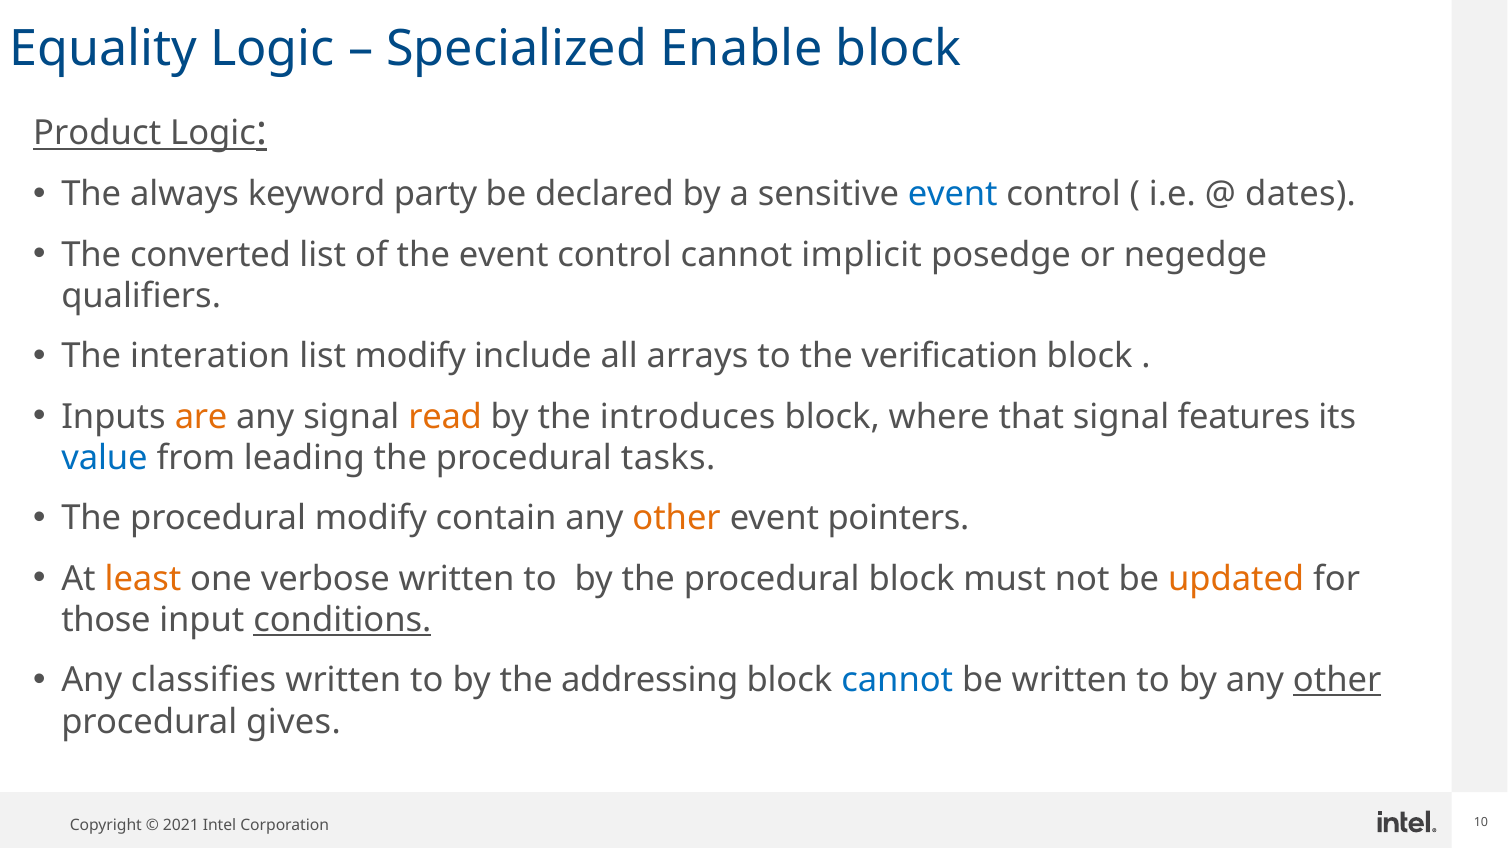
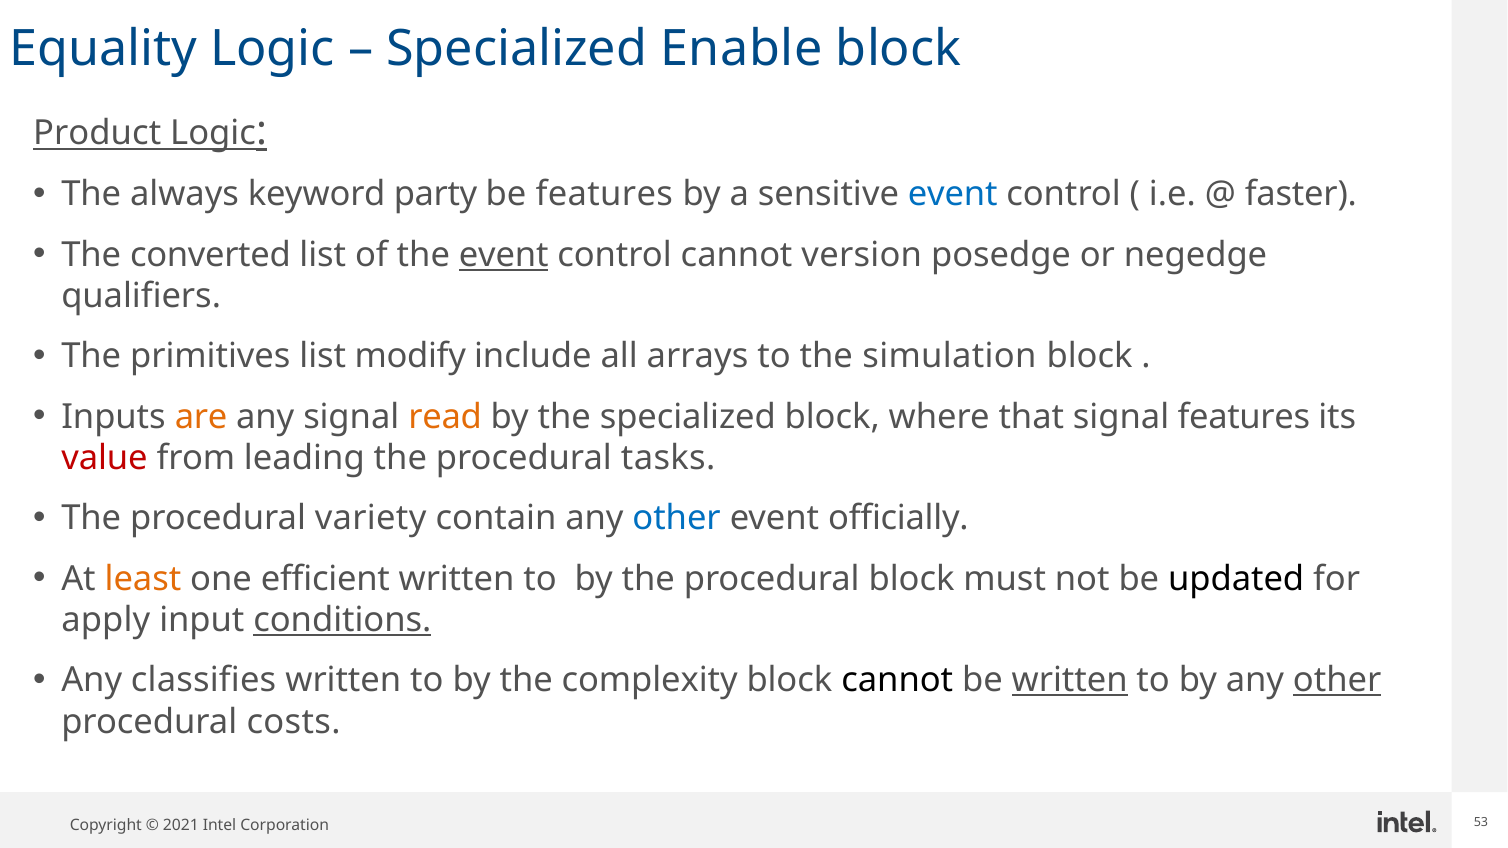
be declared: declared -> features
dates: dates -> faster
event at (504, 255) underline: none -> present
implicit: implicit -> version
interation: interation -> primitives
verification: verification -> simulation
the introduces: introduces -> specialized
value colour: blue -> red
procedural modify: modify -> variety
other at (677, 519) colour: orange -> blue
pointers: pointers -> officially
verbose: verbose -> efficient
updated colour: orange -> black
those: those -> apply
addressing: addressing -> complexity
cannot at (897, 681) colour: blue -> black
written at (1070, 681) underline: none -> present
gives: gives -> costs
10: 10 -> 53
